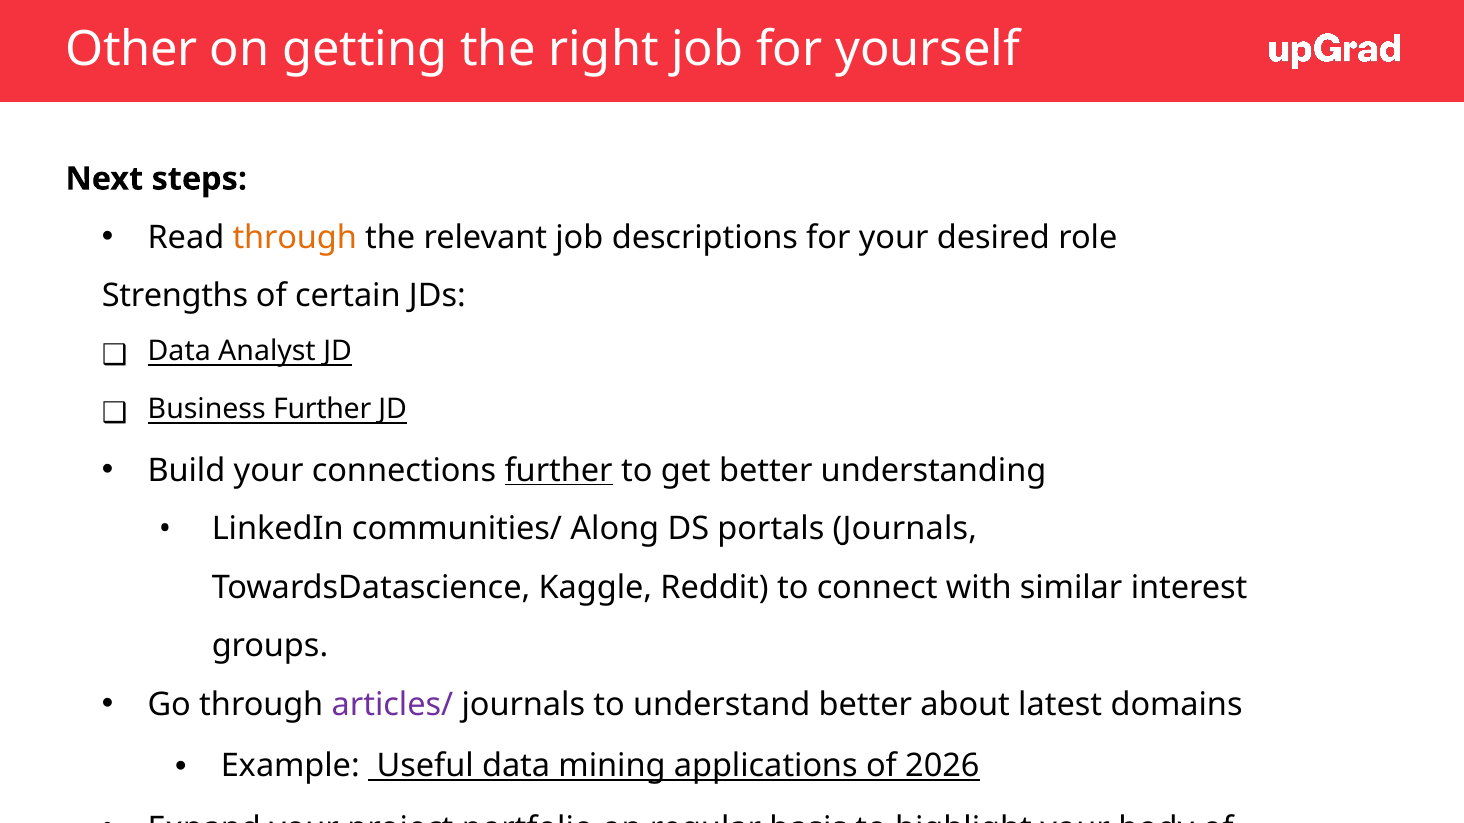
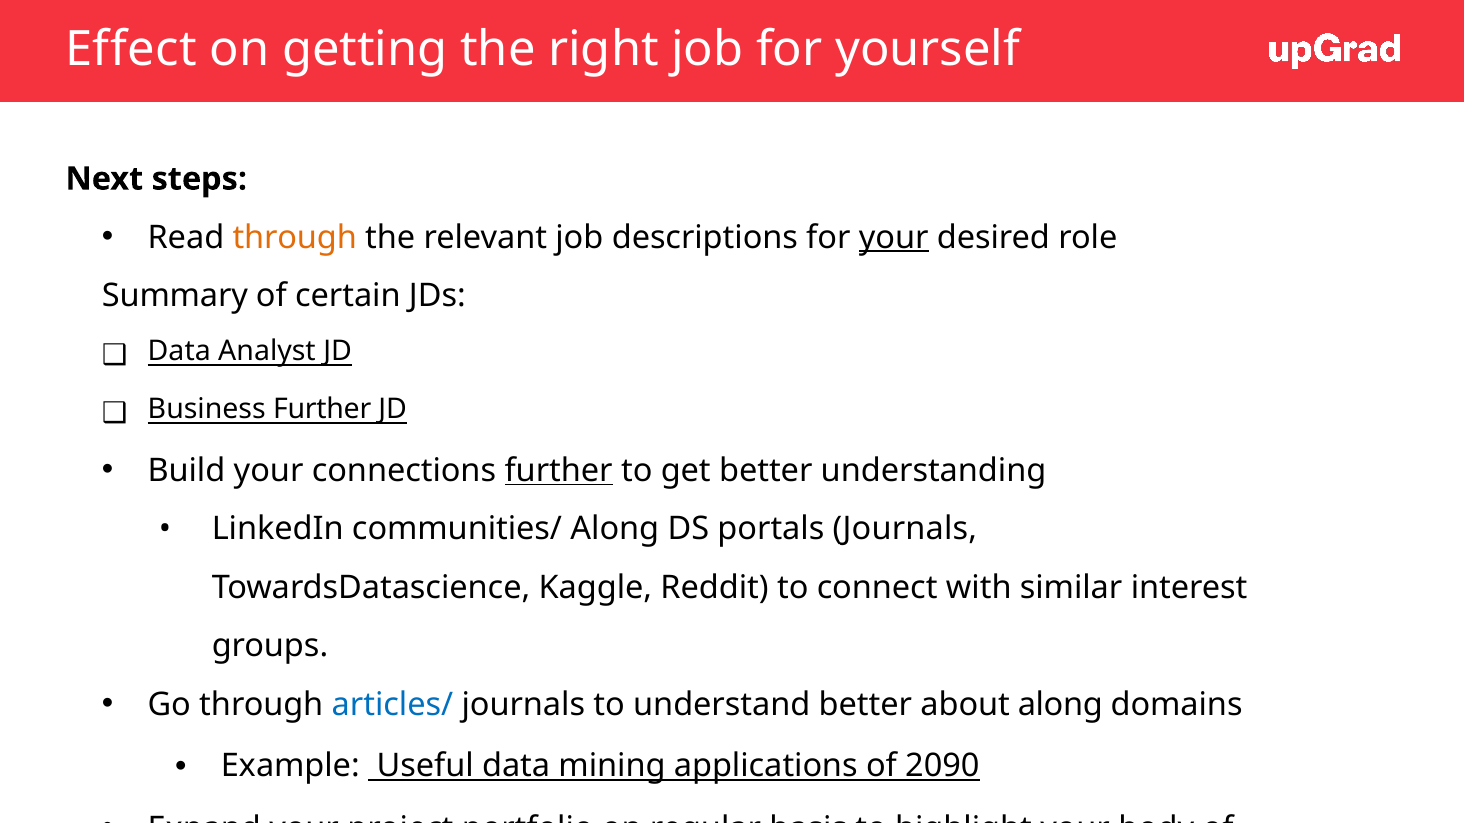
Other: Other -> Effect
your at (894, 238) underline: none -> present
Strengths: Strengths -> Summary
articles/ colour: purple -> blue
about latest: latest -> along
2026: 2026 -> 2090
